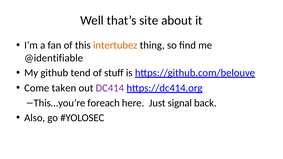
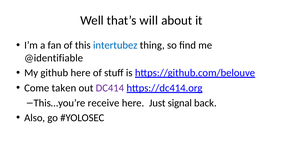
site: site -> will
intertubez colour: orange -> blue
github tend: tend -> here
foreach: foreach -> receive
